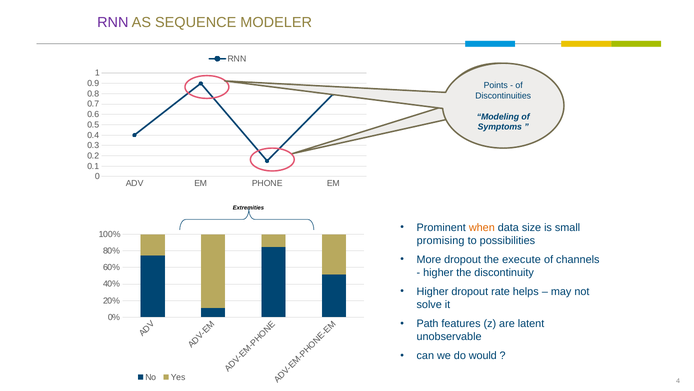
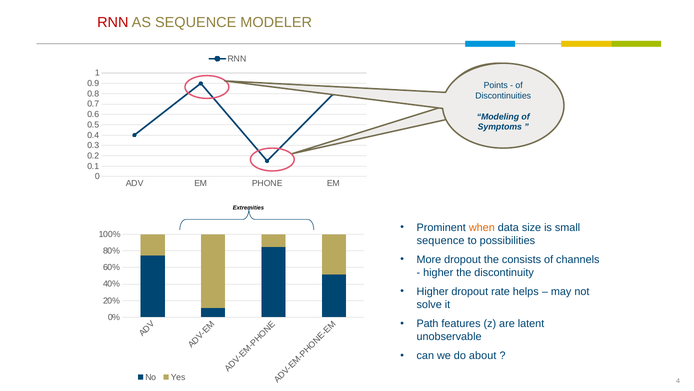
RNN at (113, 22) colour: purple -> red
promising at (441, 240): promising -> sequence
execute: execute -> consists
would: would -> about
